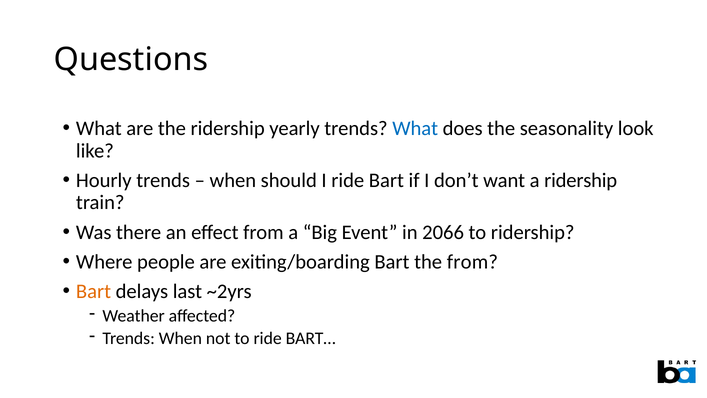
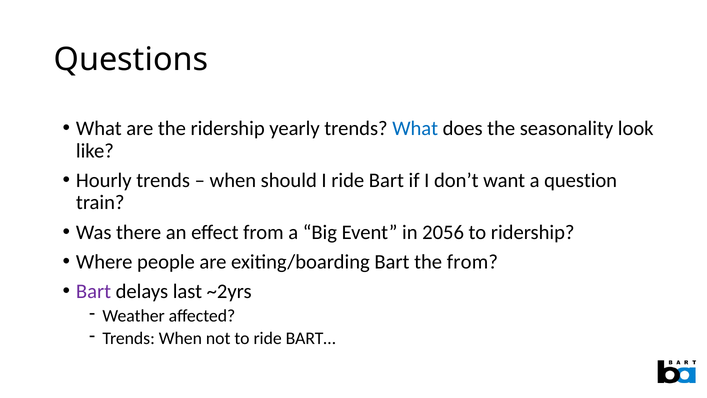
a ridership: ridership -> question
2066: 2066 -> 2056
Bart at (94, 291) colour: orange -> purple
